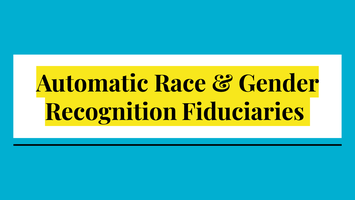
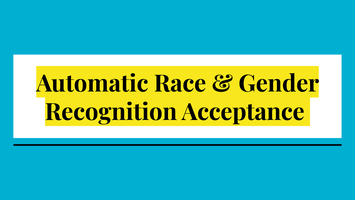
Fiduciaries: Fiduciaries -> Acceptance
